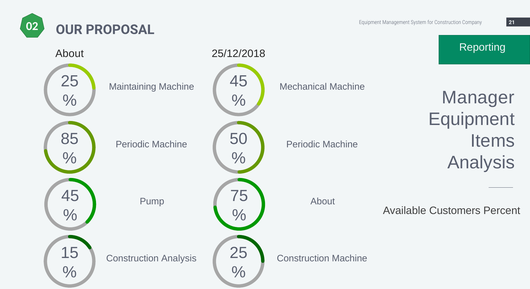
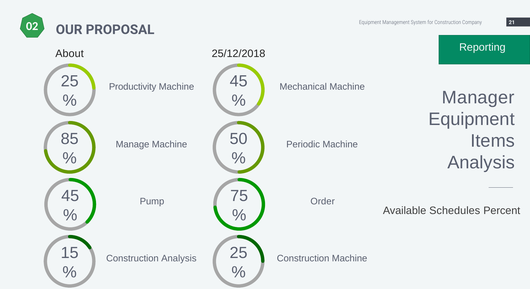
Maintaining: Maintaining -> Productivity
Periodic at (132, 144): Periodic -> Manage
Pump About: About -> Order
Customers: Customers -> Schedules
